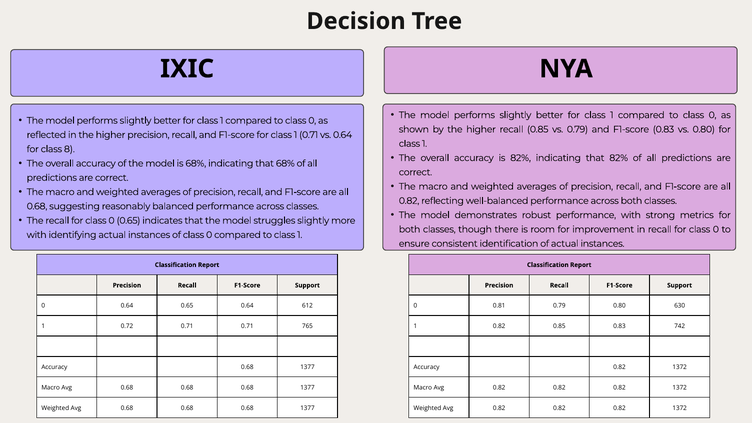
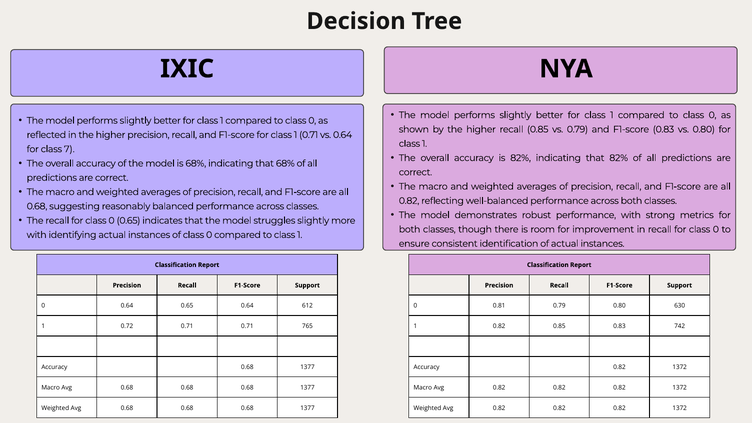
8: 8 -> 7
